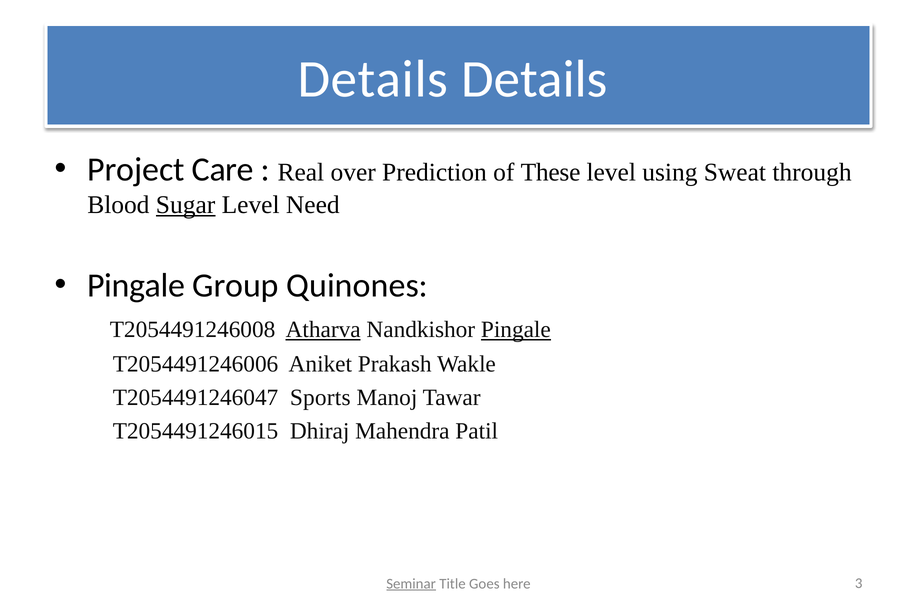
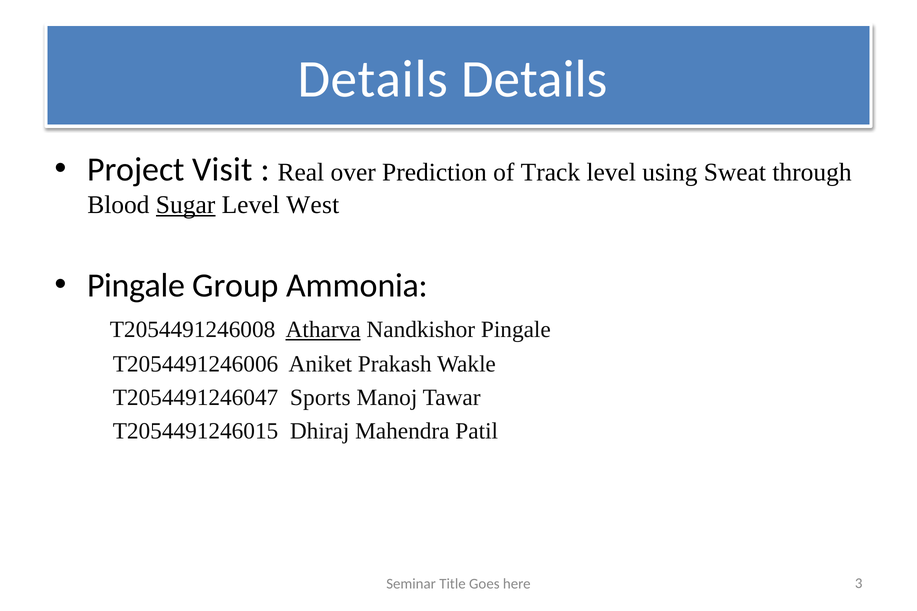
Care: Care -> Visit
These: These -> Track
Need: Need -> West
Quinones: Quinones -> Ammonia
Pingale at (516, 330) underline: present -> none
Seminar underline: present -> none
